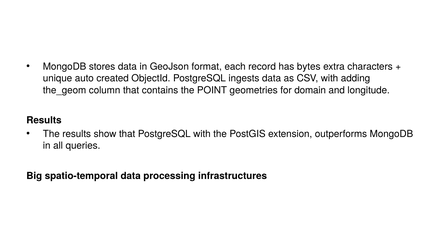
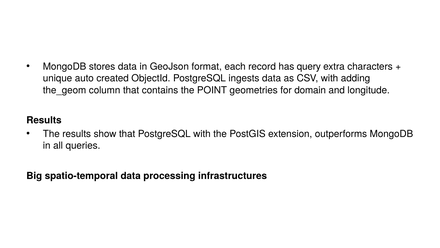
bytes: bytes -> query
